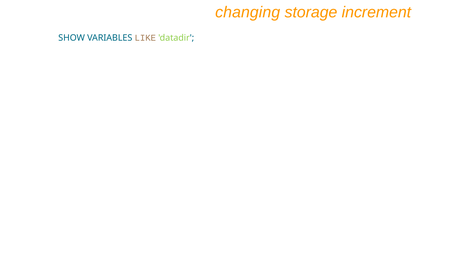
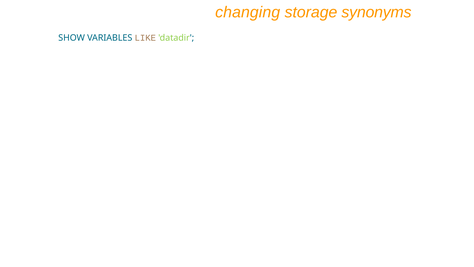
increment: increment -> synonyms
